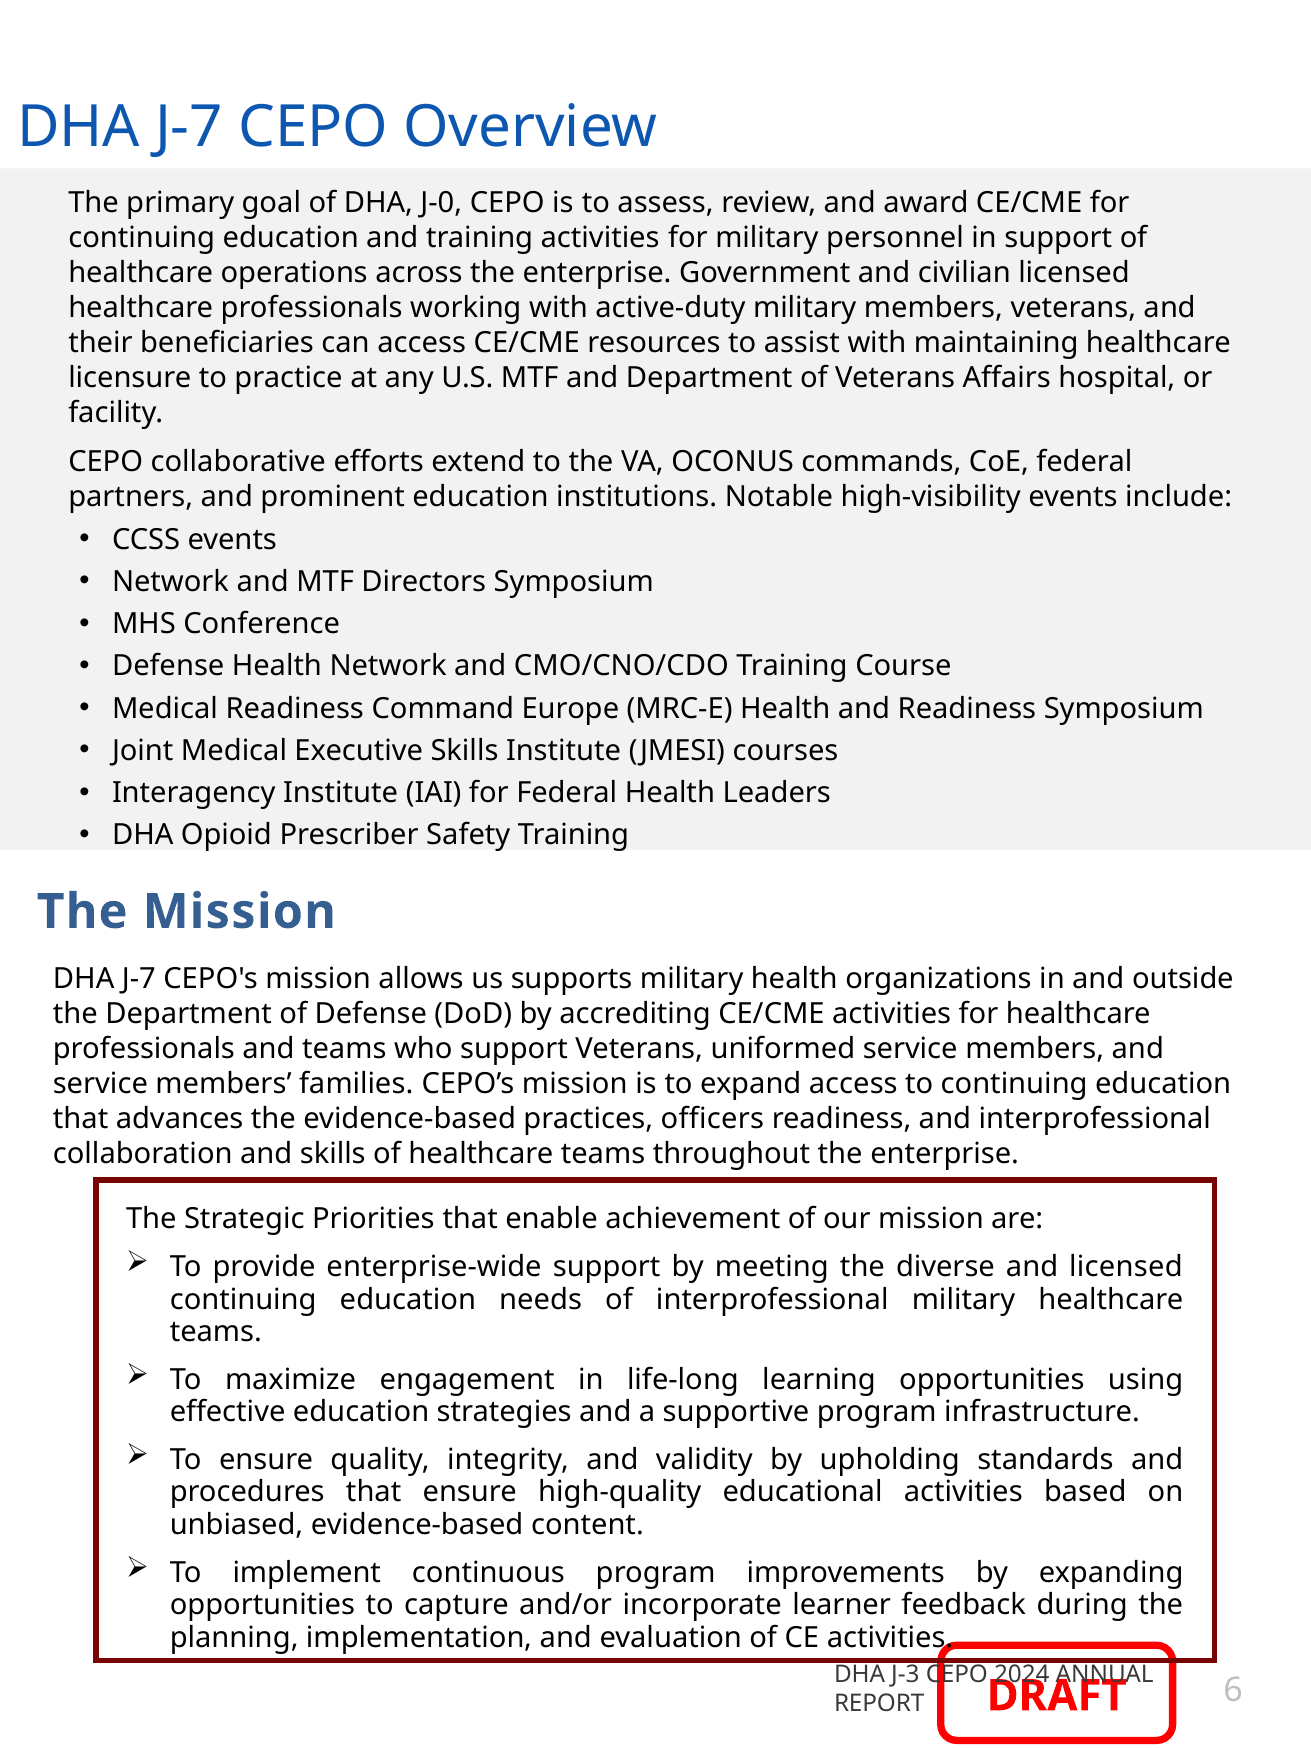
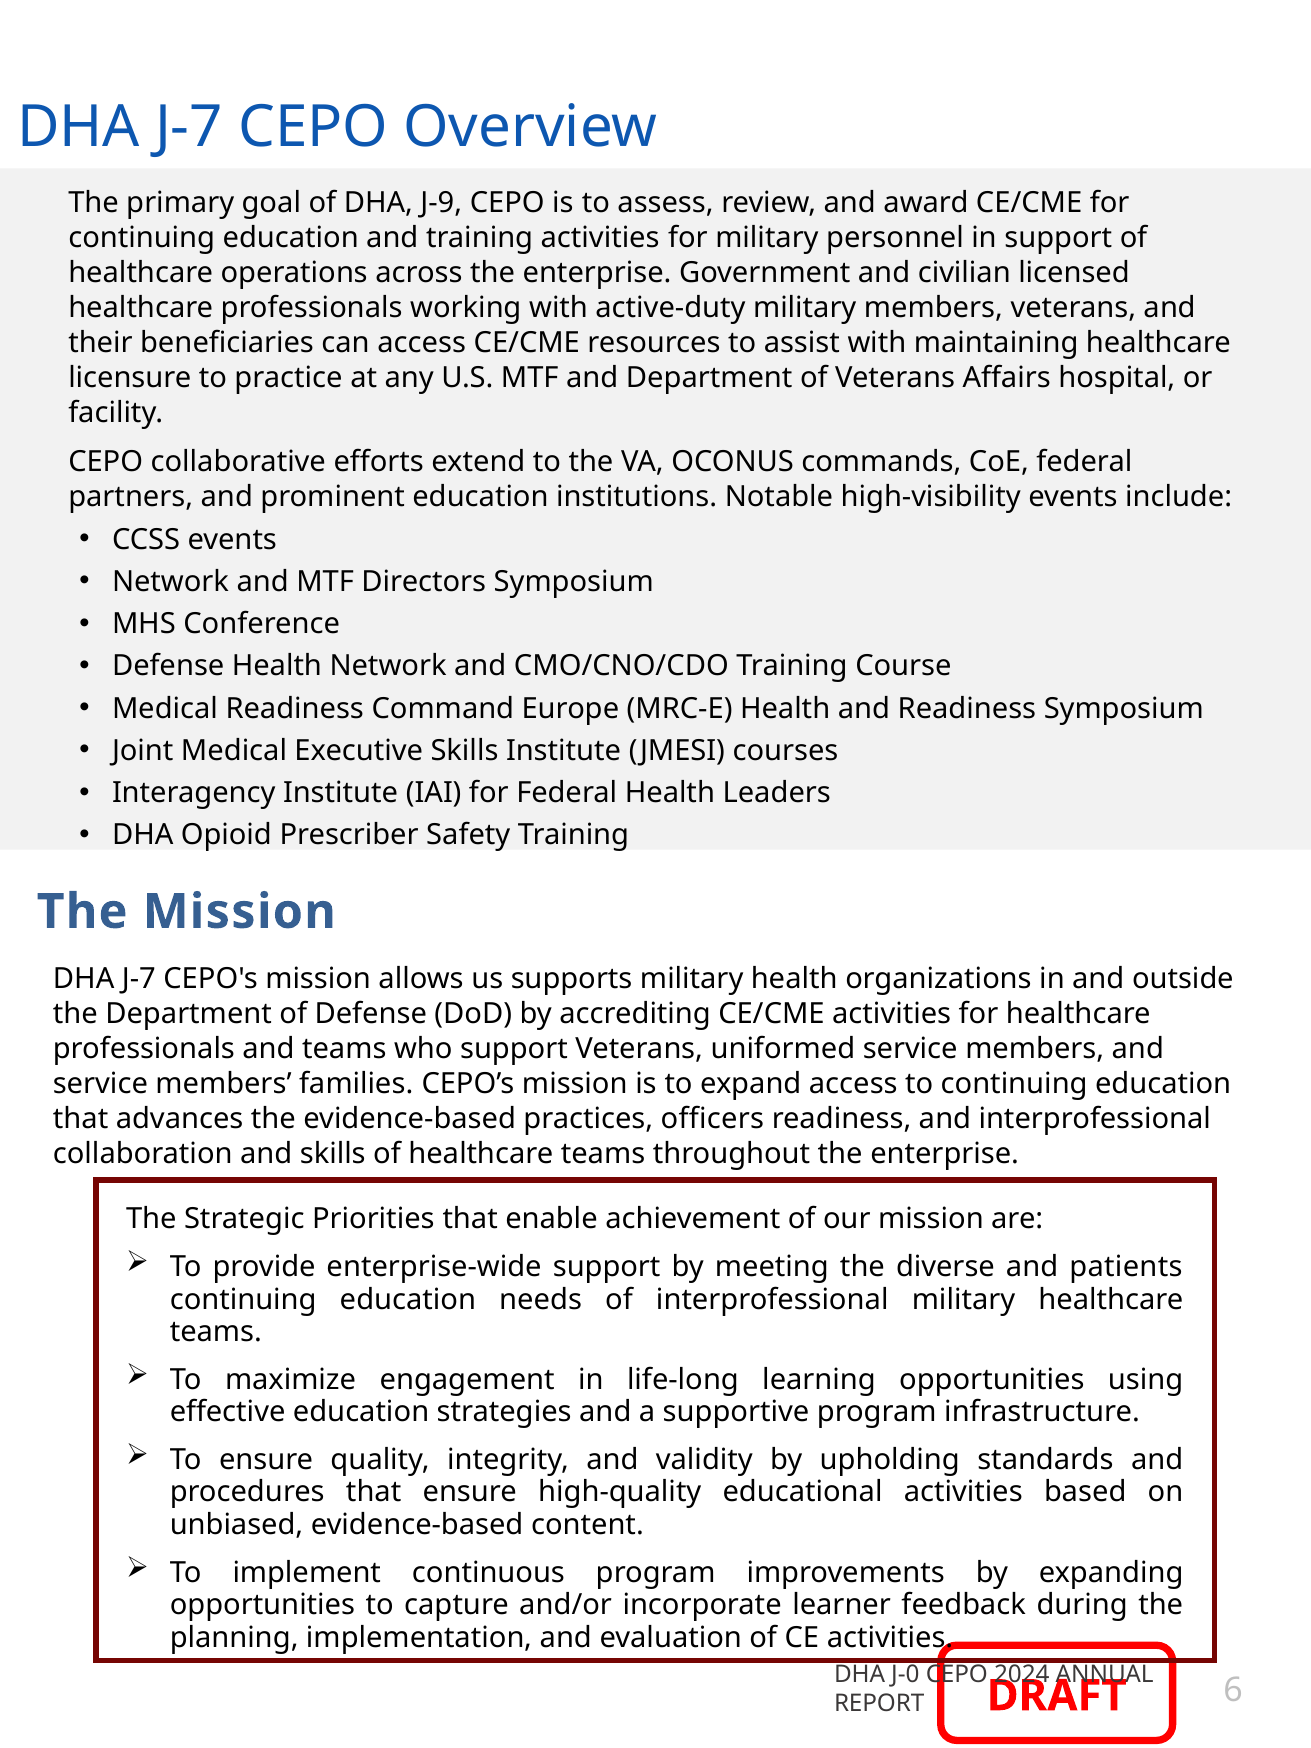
J-0: J-0 -> J-9
and licensed: licensed -> patients
J-3: J-3 -> J-0
